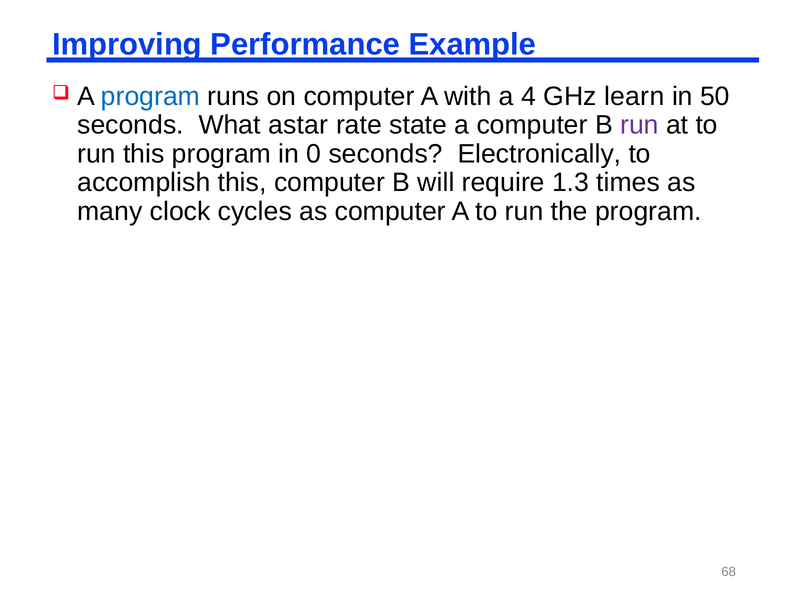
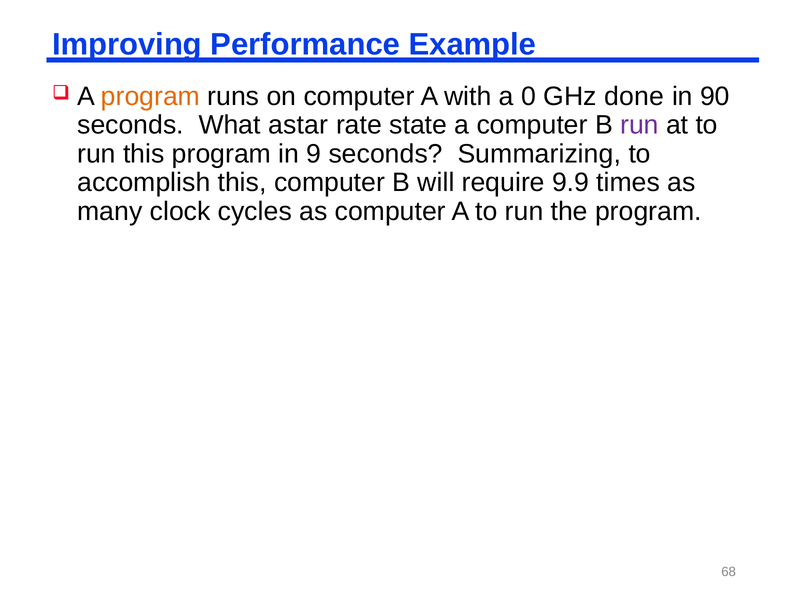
program at (150, 96) colour: blue -> orange
4: 4 -> 0
learn: learn -> done
50: 50 -> 90
0: 0 -> 9
Electronically: Electronically -> Summarizing
1.3: 1.3 -> 9.9
